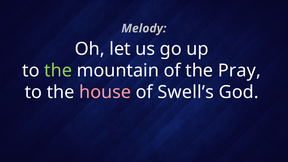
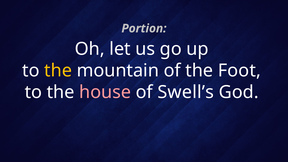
Melody: Melody -> Portion
the at (58, 71) colour: light green -> yellow
Pray: Pray -> Foot
